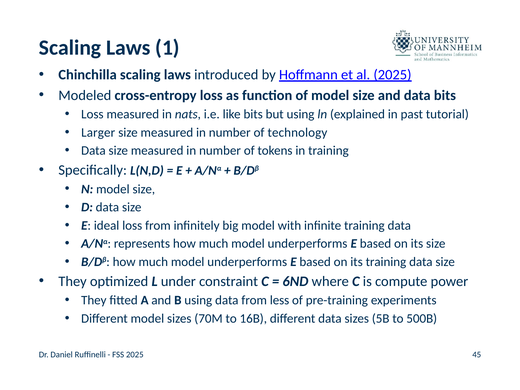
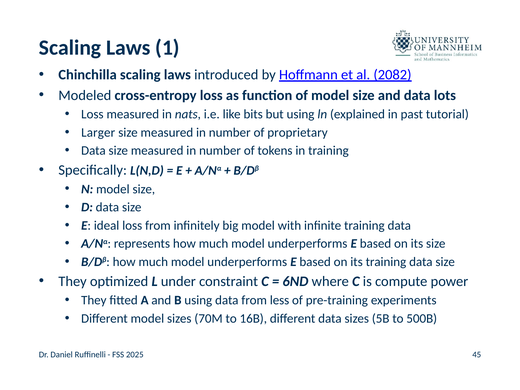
al 2025: 2025 -> 2082
data bits: bits -> lots
technology: technology -> proprietary
